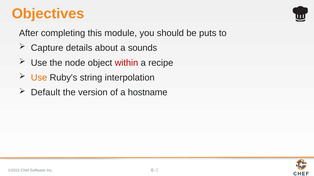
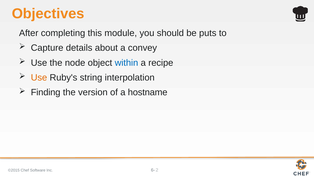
sounds: sounds -> convey
within colour: red -> blue
Default: Default -> Finding
